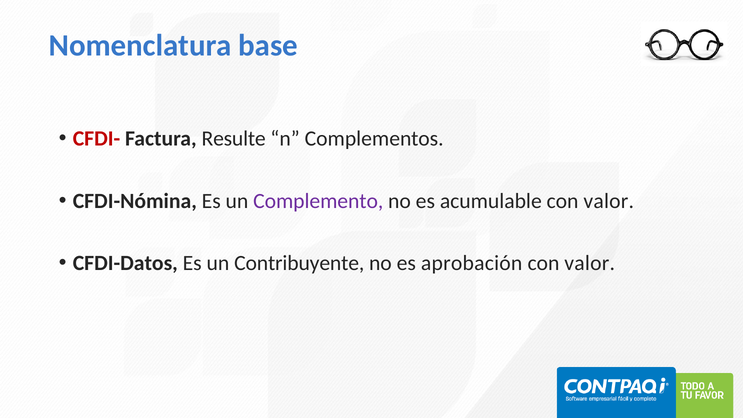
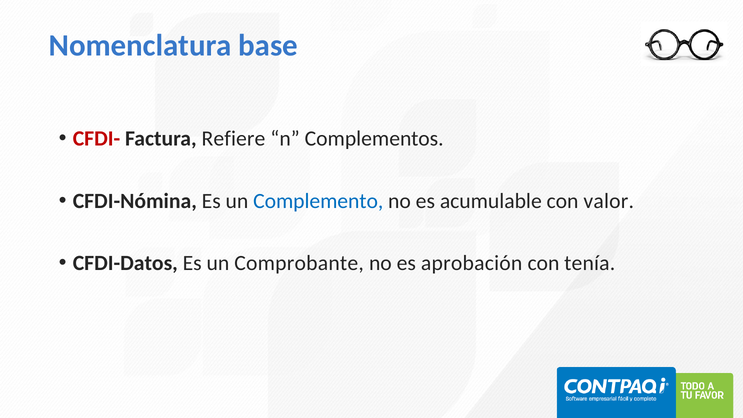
Resulte: Resulte -> Refiere
Complemento colour: purple -> blue
Contribuyente: Contribuyente -> Comprobante
valor at (590, 263): valor -> tenía
